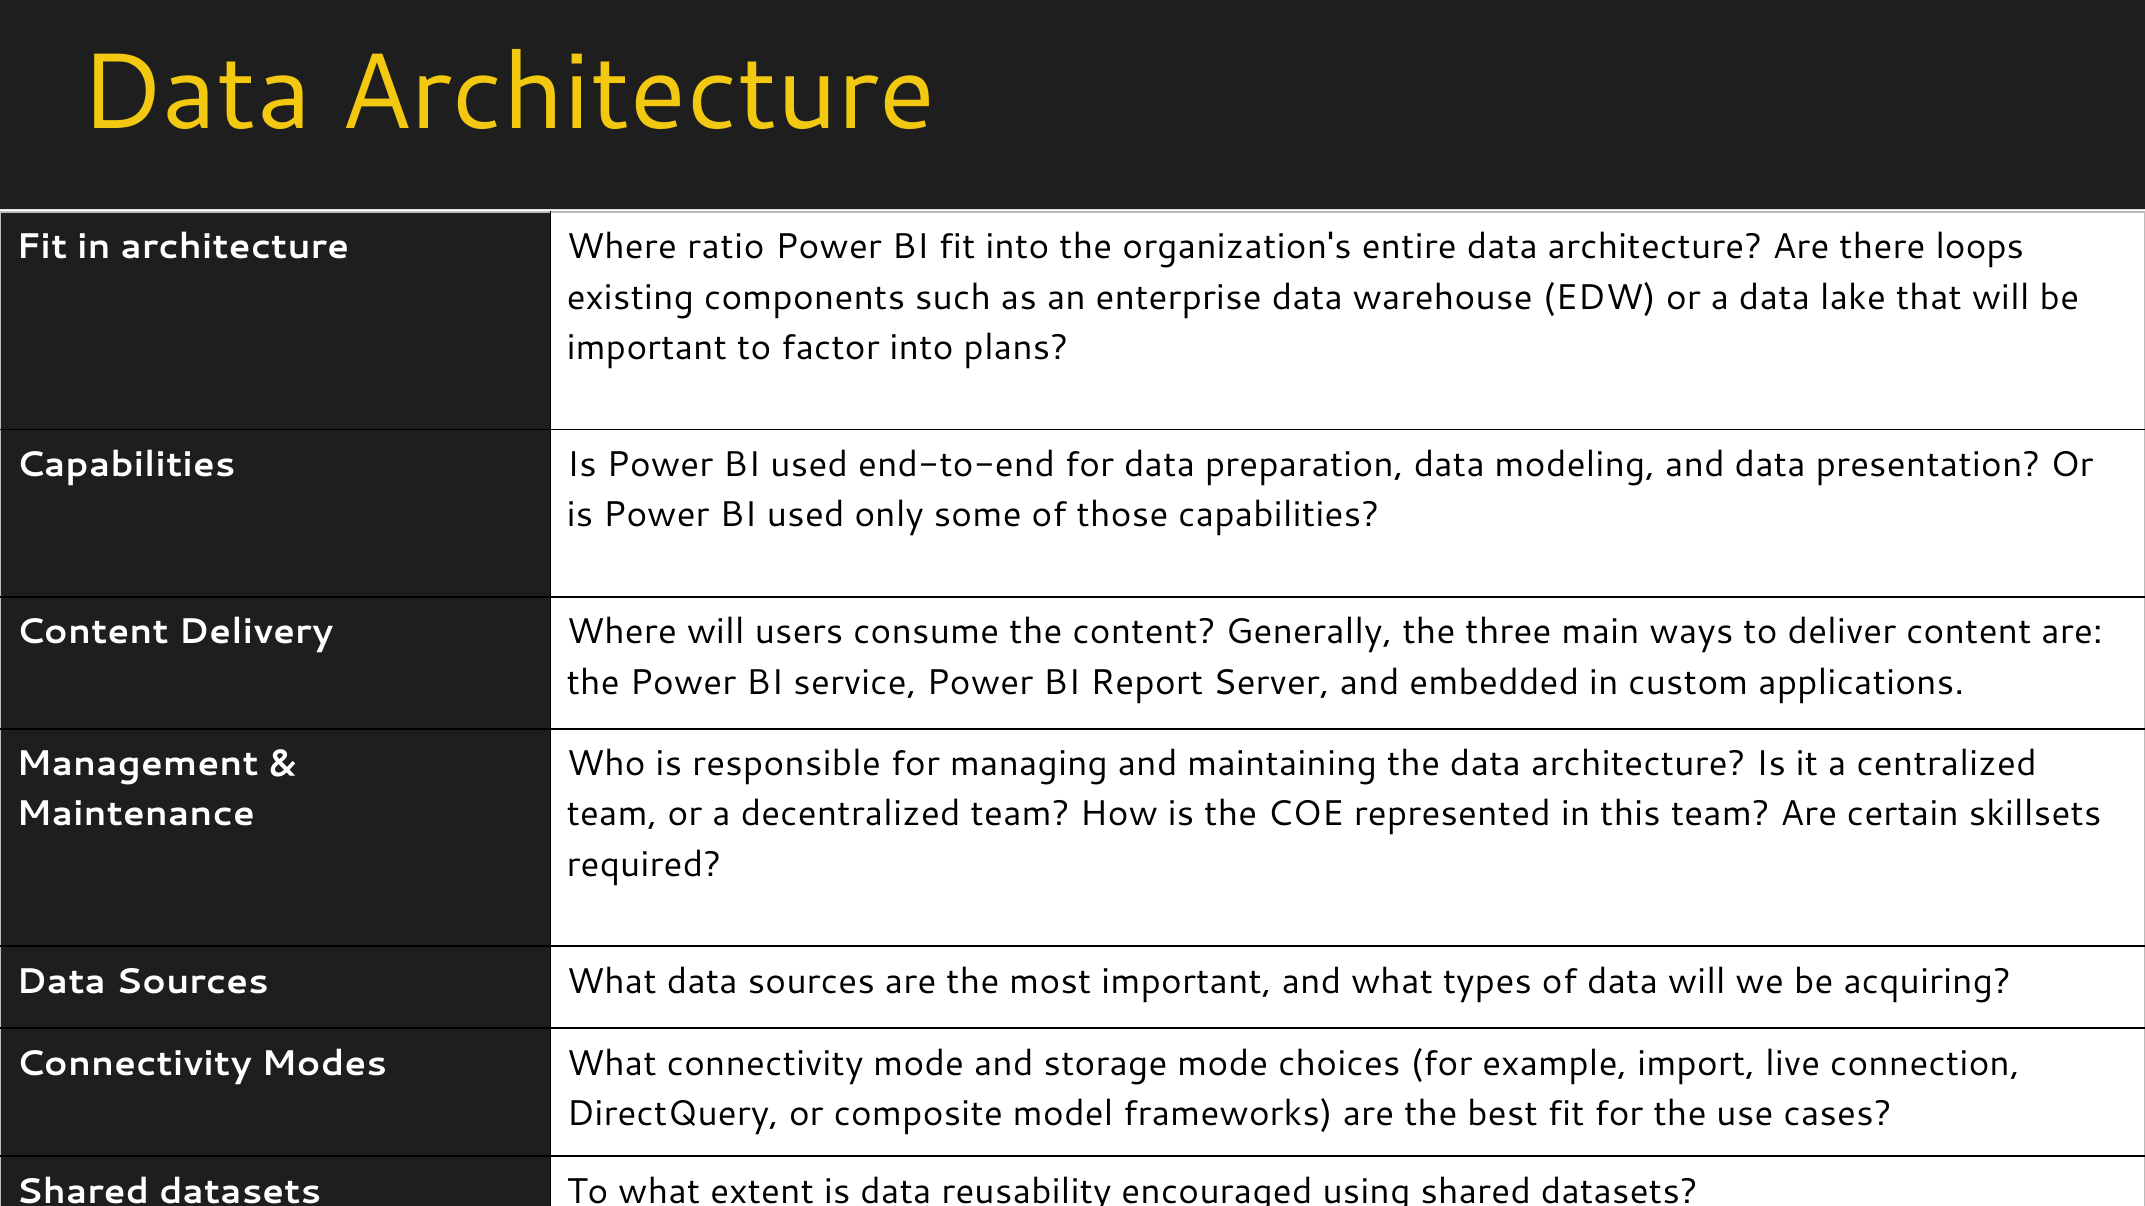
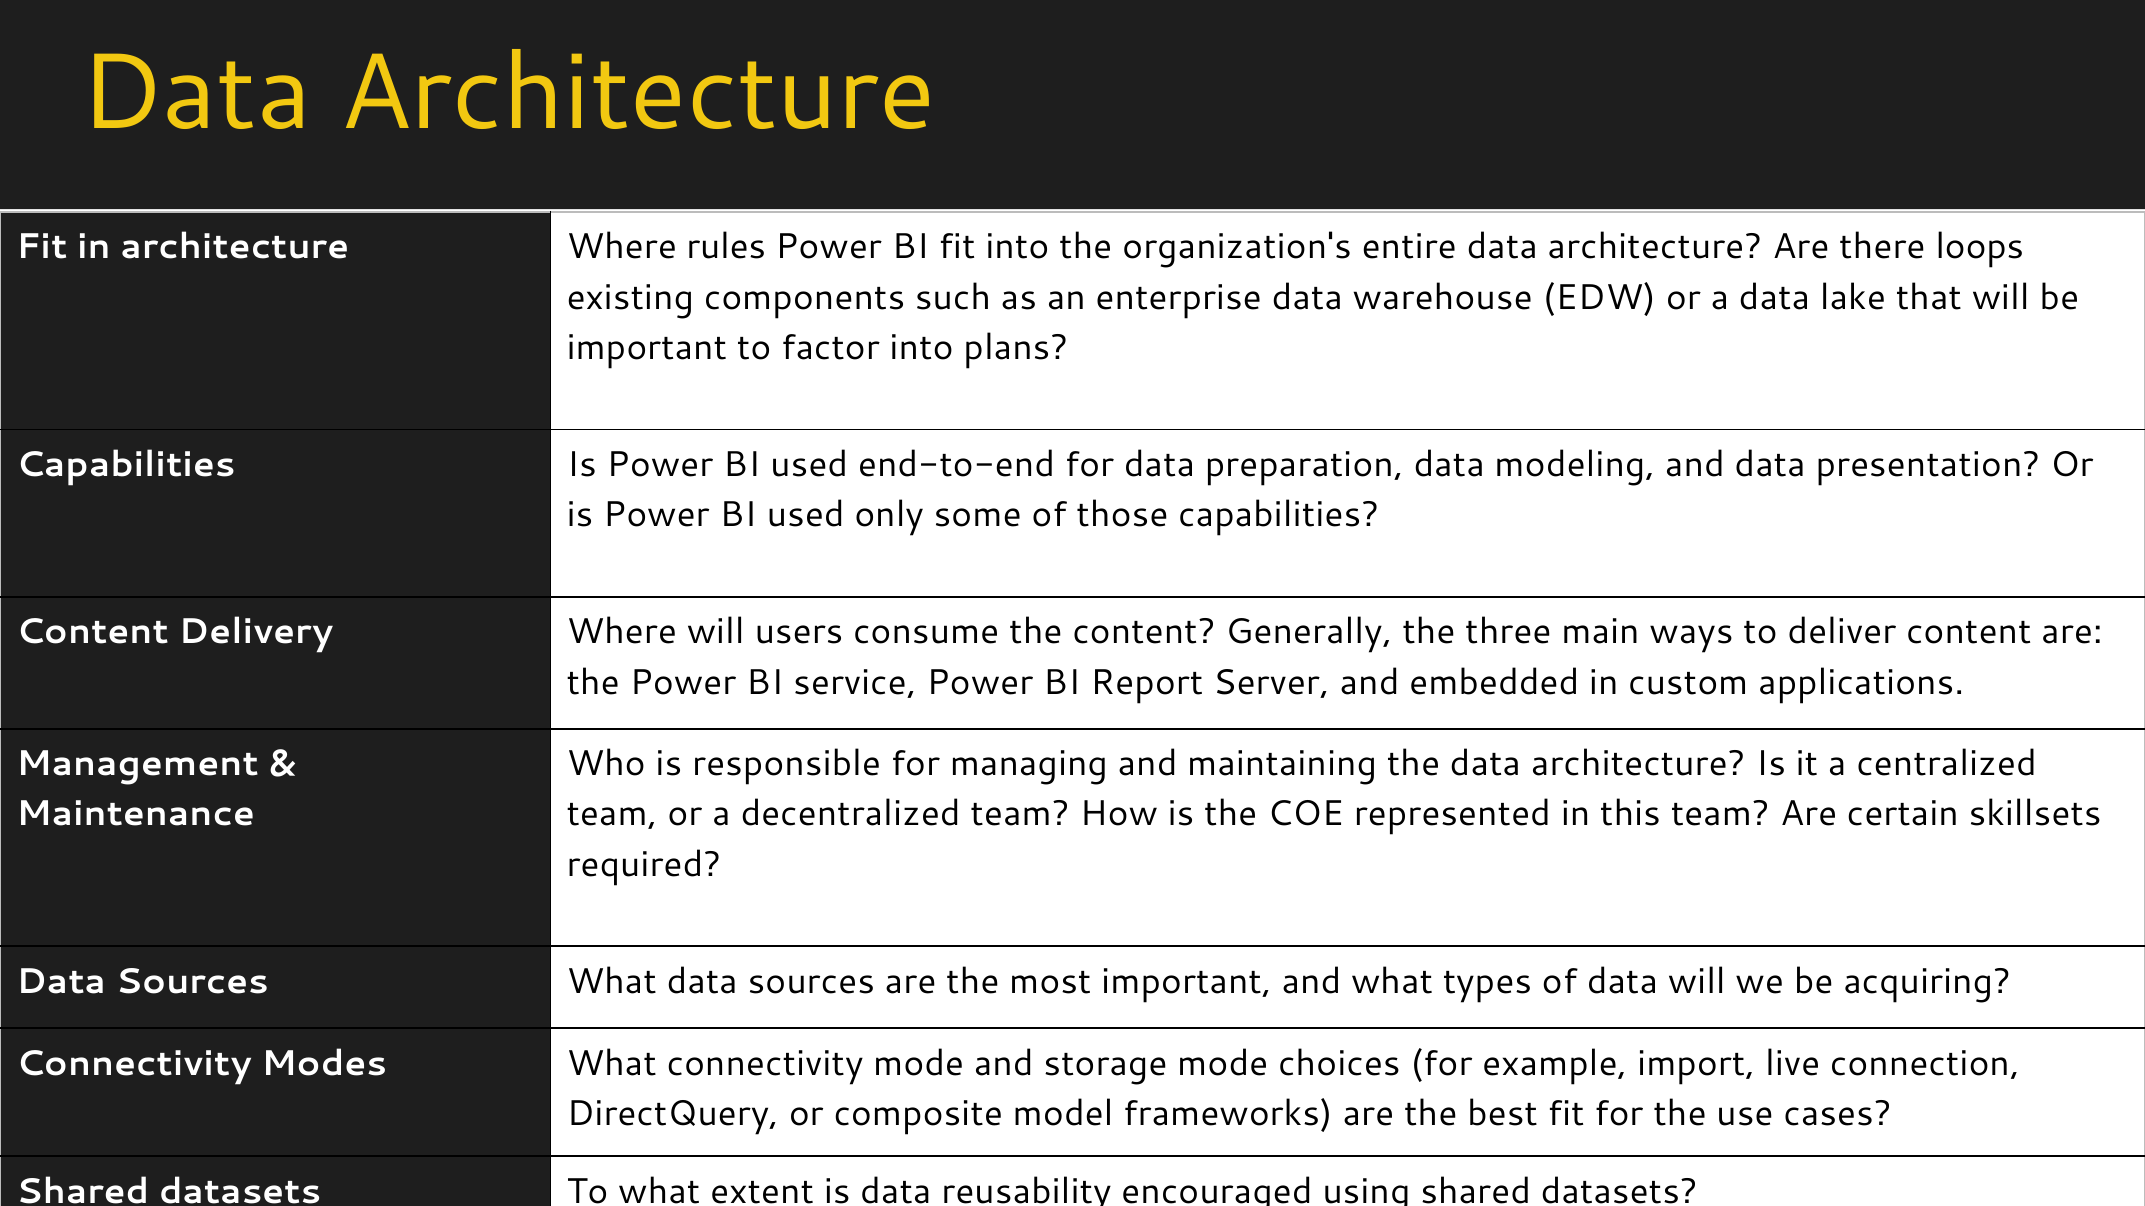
ratio: ratio -> rules
